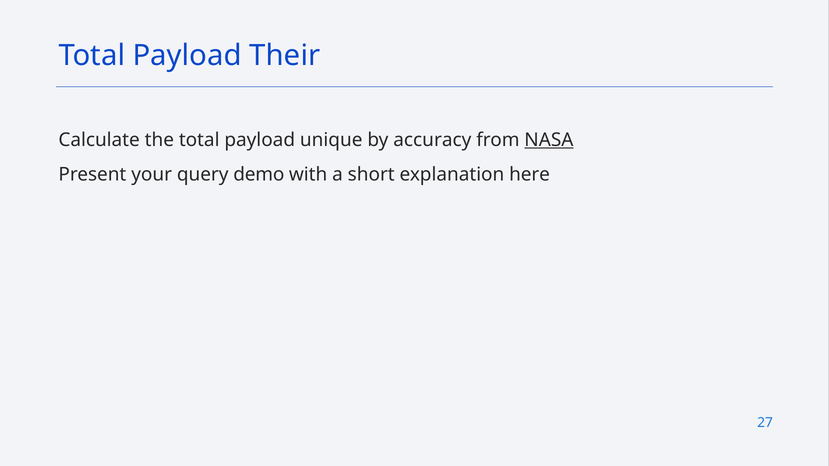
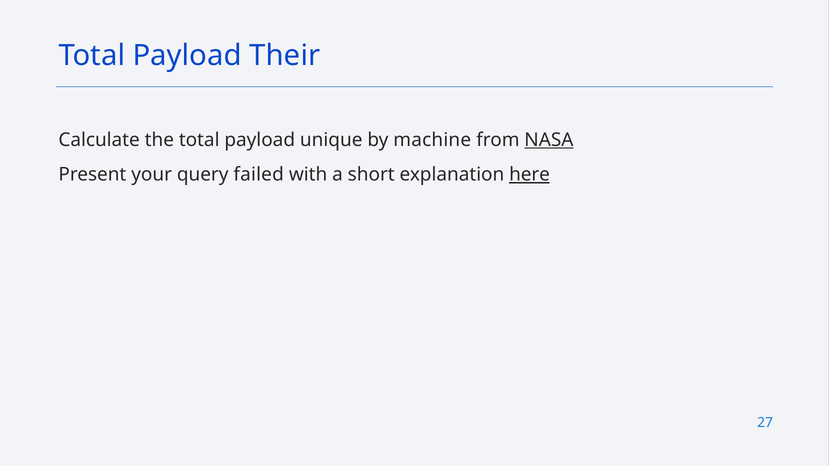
accuracy: accuracy -> machine
demo: demo -> failed
here underline: none -> present
